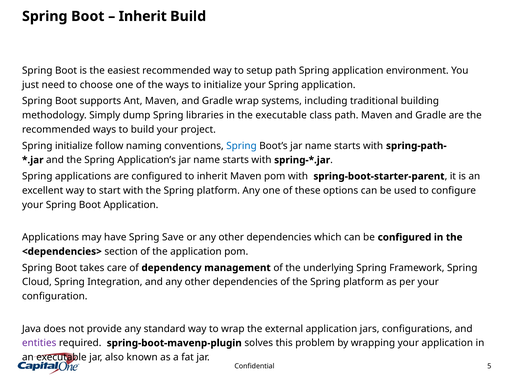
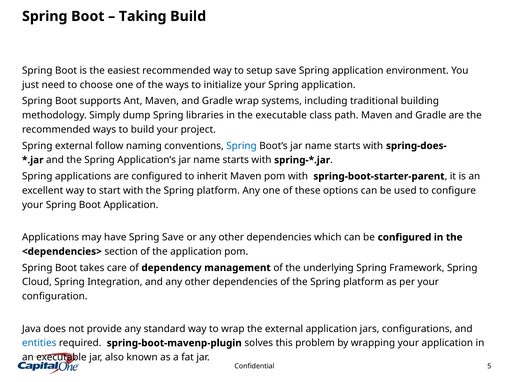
Inherit at (143, 16): Inherit -> Taking
setup path: path -> save
Spring initialize: initialize -> external
spring-path-: spring-path- -> spring-does-
entities colour: purple -> blue
